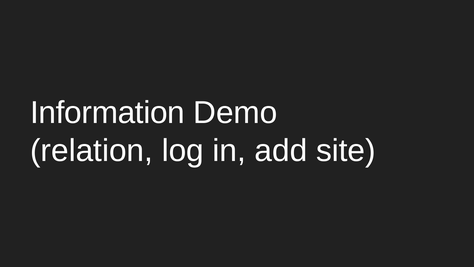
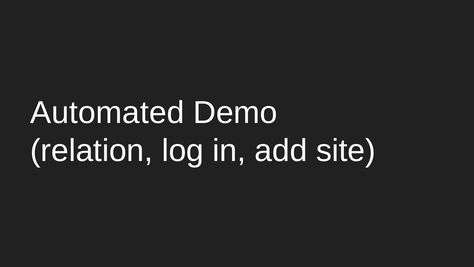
Information: Information -> Automated
